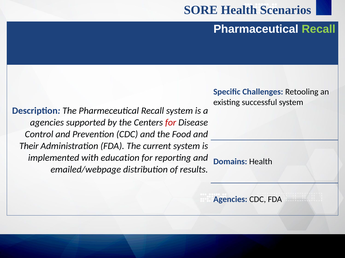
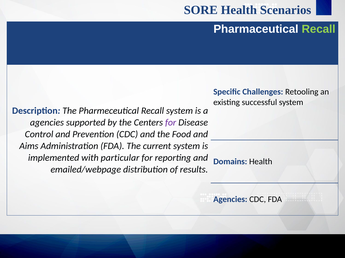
for at (171, 123) colour: red -> purple
Their: Their -> Aims
education: education -> particular
